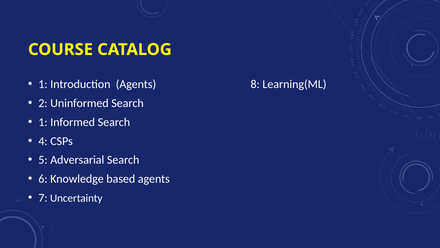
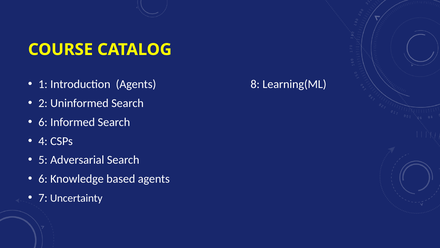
1 at (43, 122): 1 -> 6
